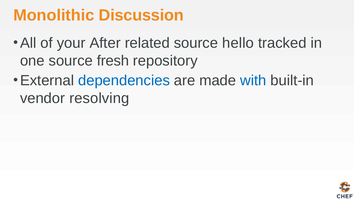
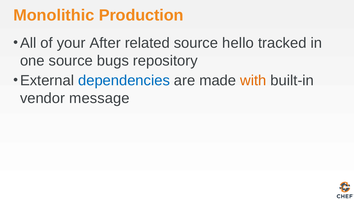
Discussion: Discussion -> Production
fresh: fresh -> bugs
with colour: blue -> orange
resolving: resolving -> message
